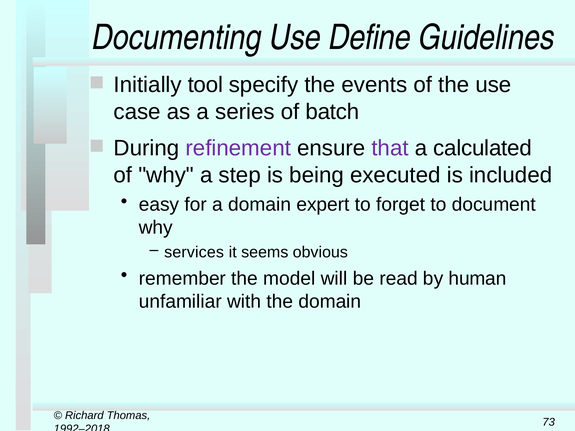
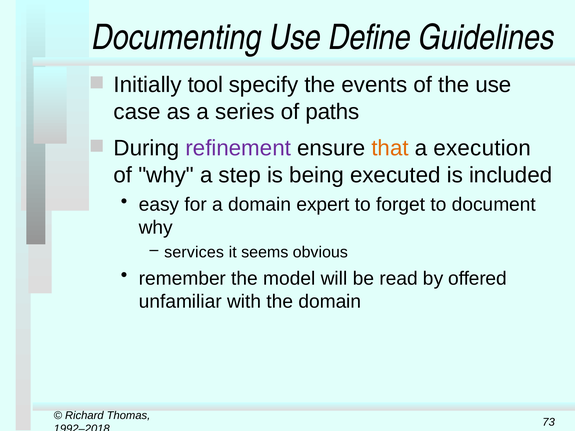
batch: batch -> paths
that colour: purple -> orange
calculated: calculated -> execution
human: human -> offered
